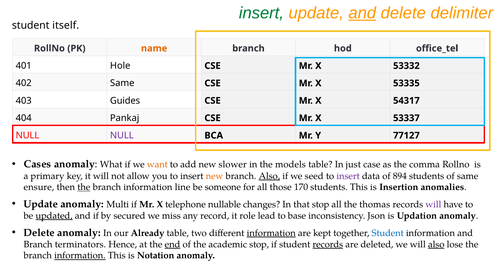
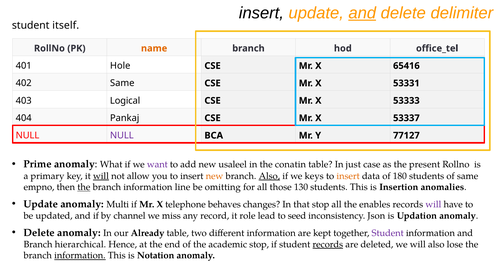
insert at (261, 13) colour: green -> black
53332: 53332 -> 65416
53335: 53335 -> 53331
Guides: Guides -> Logical
54317: 54317 -> 53333
Cases: Cases -> Prime
want colour: orange -> purple
slower: slower -> usaleel
models: models -> conatin
comma: comma -> present
will at (101, 176) underline: none -> present
seed: seed -> keys
insert at (348, 176) colour: purple -> orange
894: 894 -> 180
ensure: ensure -> empno
someone: someone -> omitting
170: 170 -> 130
nullable: nullable -> behaves
thomas: thomas -> enables
updated underline: present -> none
secured: secured -> channel
base: base -> seed
information at (271, 233) underline: present -> none
Student at (388, 233) colour: blue -> purple
terminators: terminators -> hierarchical
end underline: present -> none
also at (436, 244) underline: present -> none
